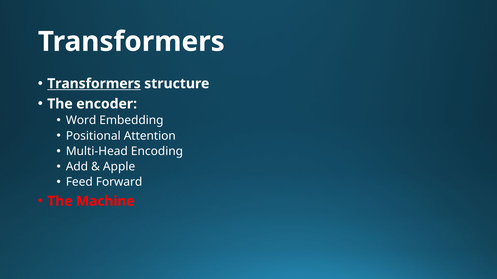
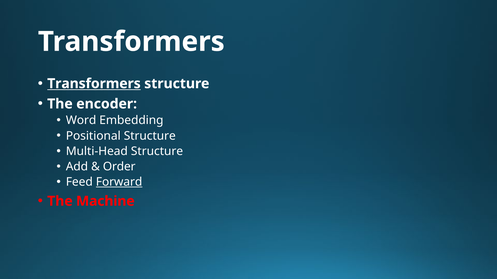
Positional Attention: Attention -> Structure
Multi-Head Encoding: Encoding -> Structure
Apple: Apple -> Order
Forward underline: none -> present
